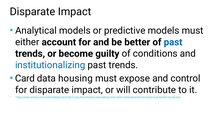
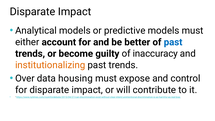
conditions: conditions -> inaccuracy
institutionalizing colour: blue -> orange
Card: Card -> Over
